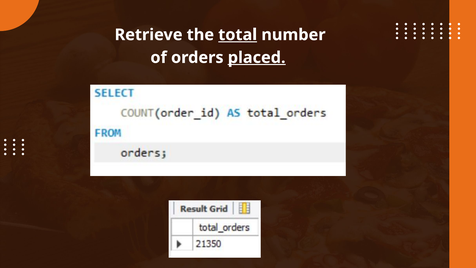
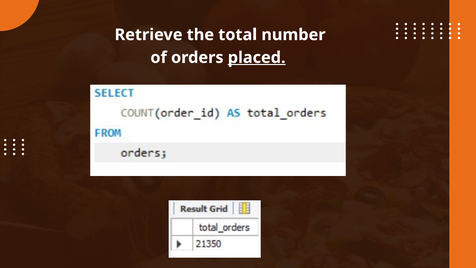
total underline: present -> none
